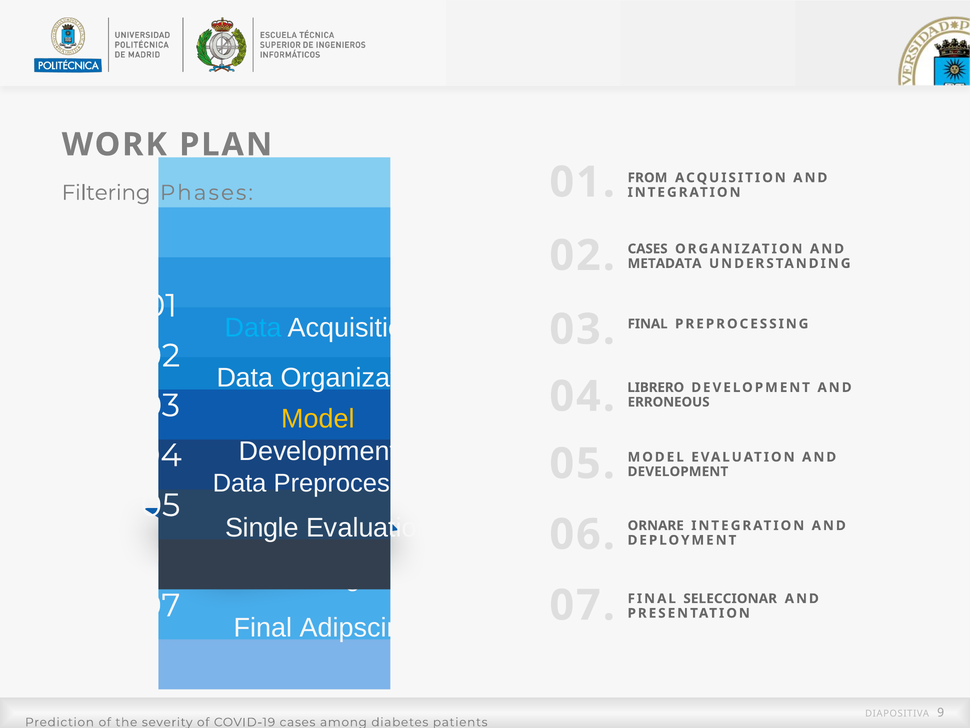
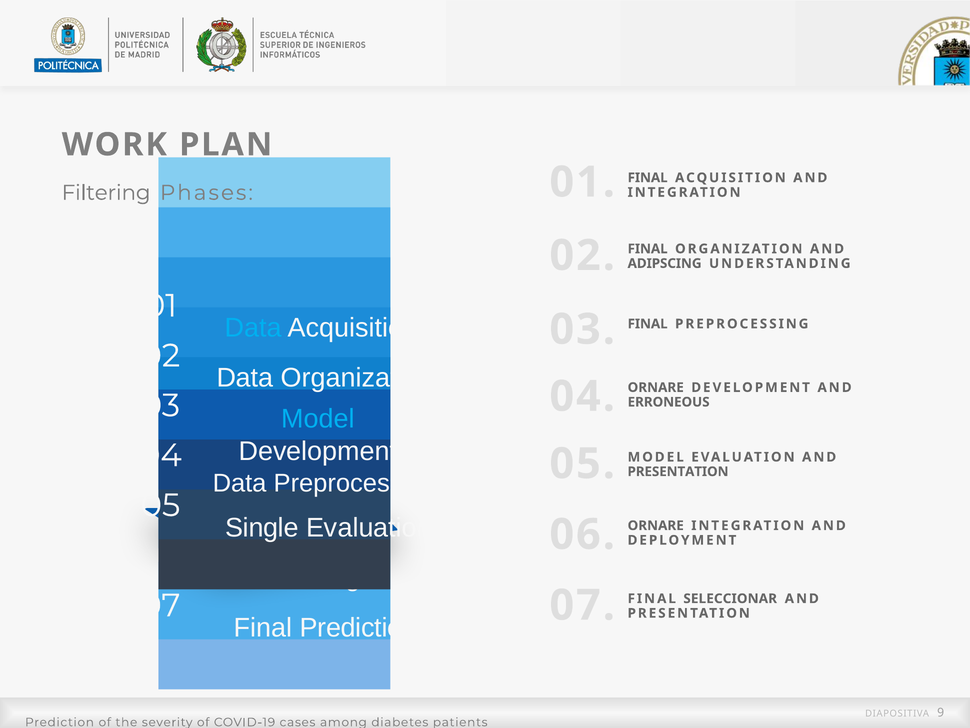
FROM at (648, 178): FROM -> FINAL
CASES at (648, 249): CASES -> FINAL
METADATA: METADATA -> ADIPSCING
LIBRERO at (656, 387): LIBRERO -> ORNARE
Model at (318, 419) colour: yellow -> light blue
DEVELOPMENT at (678, 471): DEVELOPMENT -> PRESENTATION
Final Adipscing: Adipscing -> Prediction
